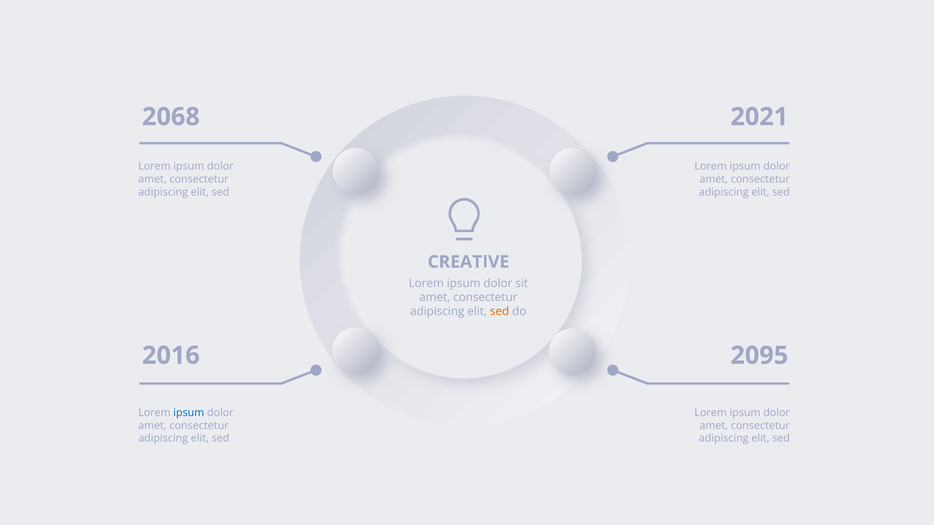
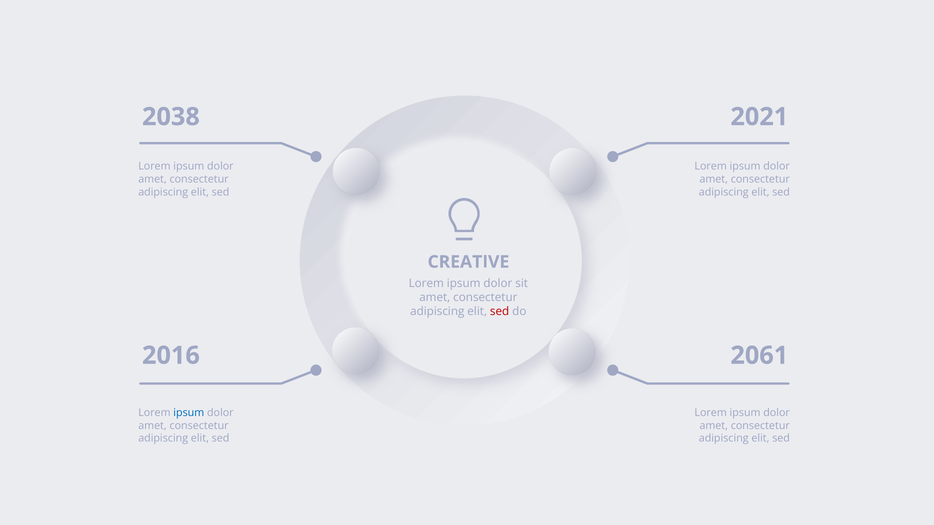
2068: 2068 -> 2038
sed at (500, 311) colour: orange -> red
2095: 2095 -> 2061
